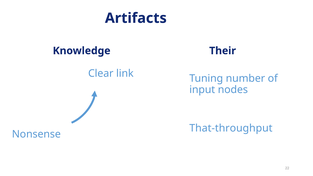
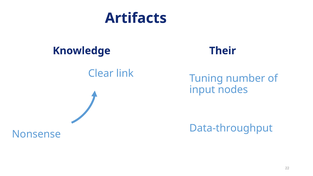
That-throughput: That-throughput -> Data-throughput
